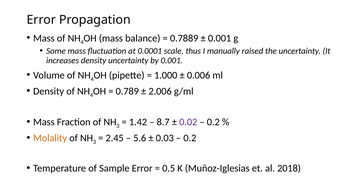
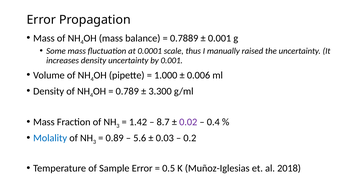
2.006: 2.006 -> 3.300
0.2 at (213, 122): 0.2 -> 0.4
Molality colour: orange -> blue
2.45: 2.45 -> 0.89
